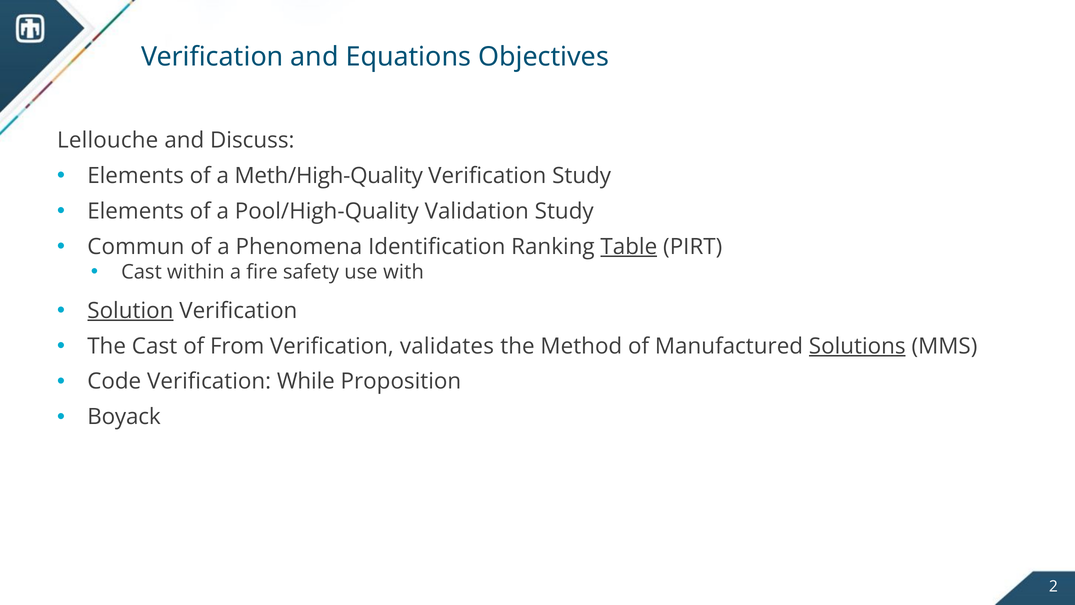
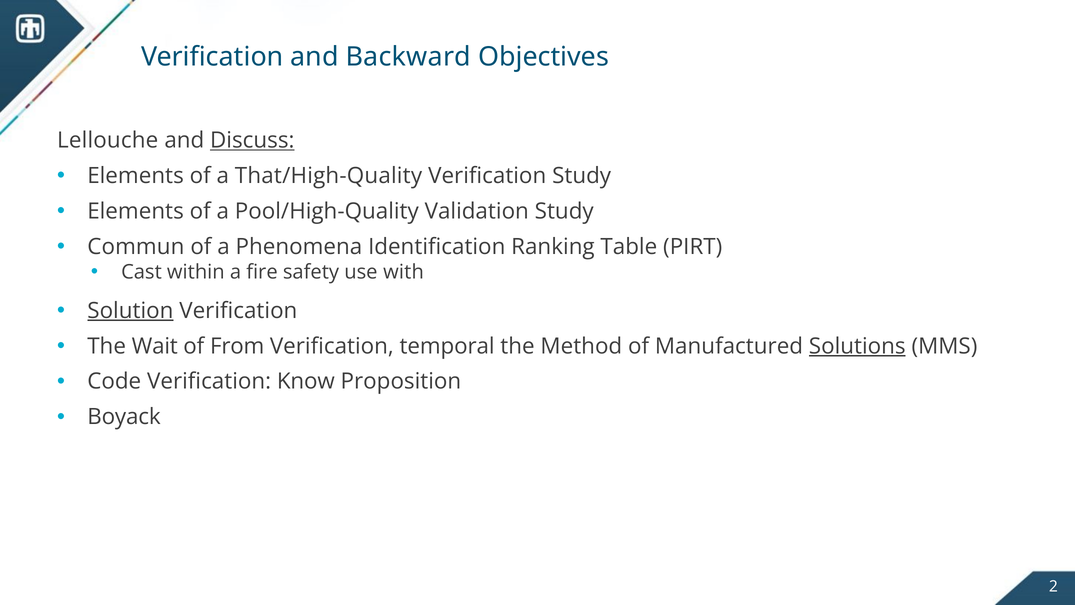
Equations: Equations -> Backward
Discuss underline: none -> present
Meth/High-Quality: Meth/High-Quality -> That/High-Quality
Table underline: present -> none
The Cast: Cast -> Wait
validates: validates -> temporal
While: While -> Know
